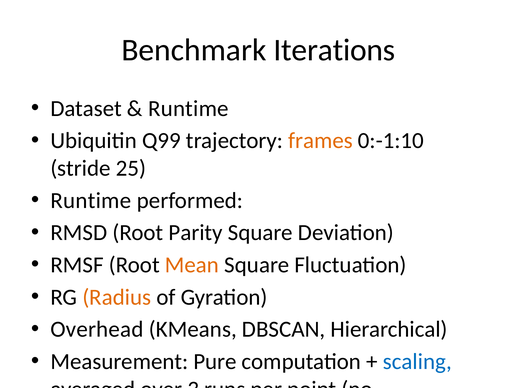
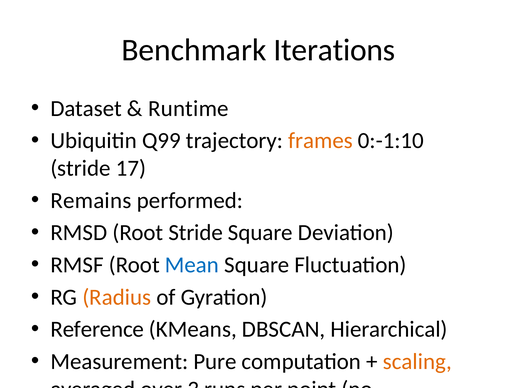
25: 25 -> 17
Runtime at (91, 200): Runtime -> Remains
Root Parity: Parity -> Stride
Mean colour: orange -> blue
Overhead: Overhead -> Reference
scaling colour: blue -> orange
